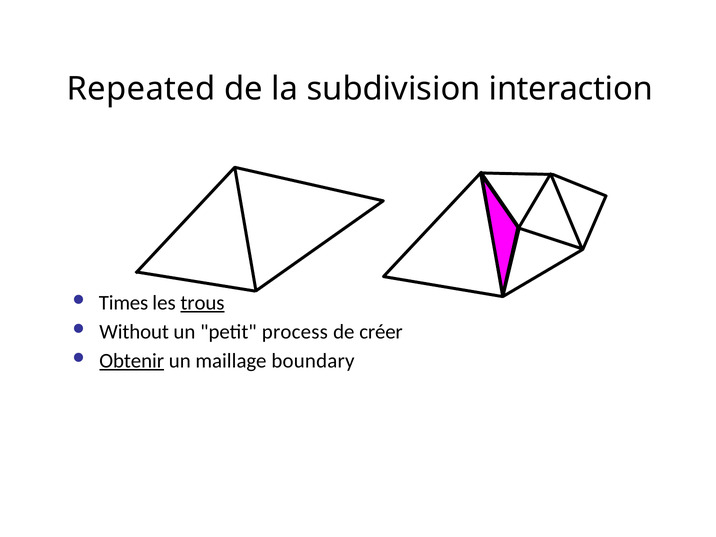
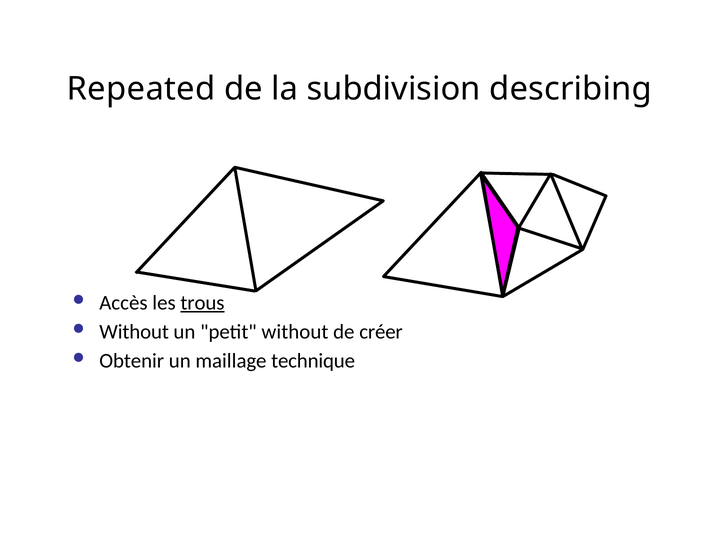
interaction: interaction -> describing
Times: Times -> Accès
petit process: process -> without
Obtenir underline: present -> none
boundary: boundary -> technique
